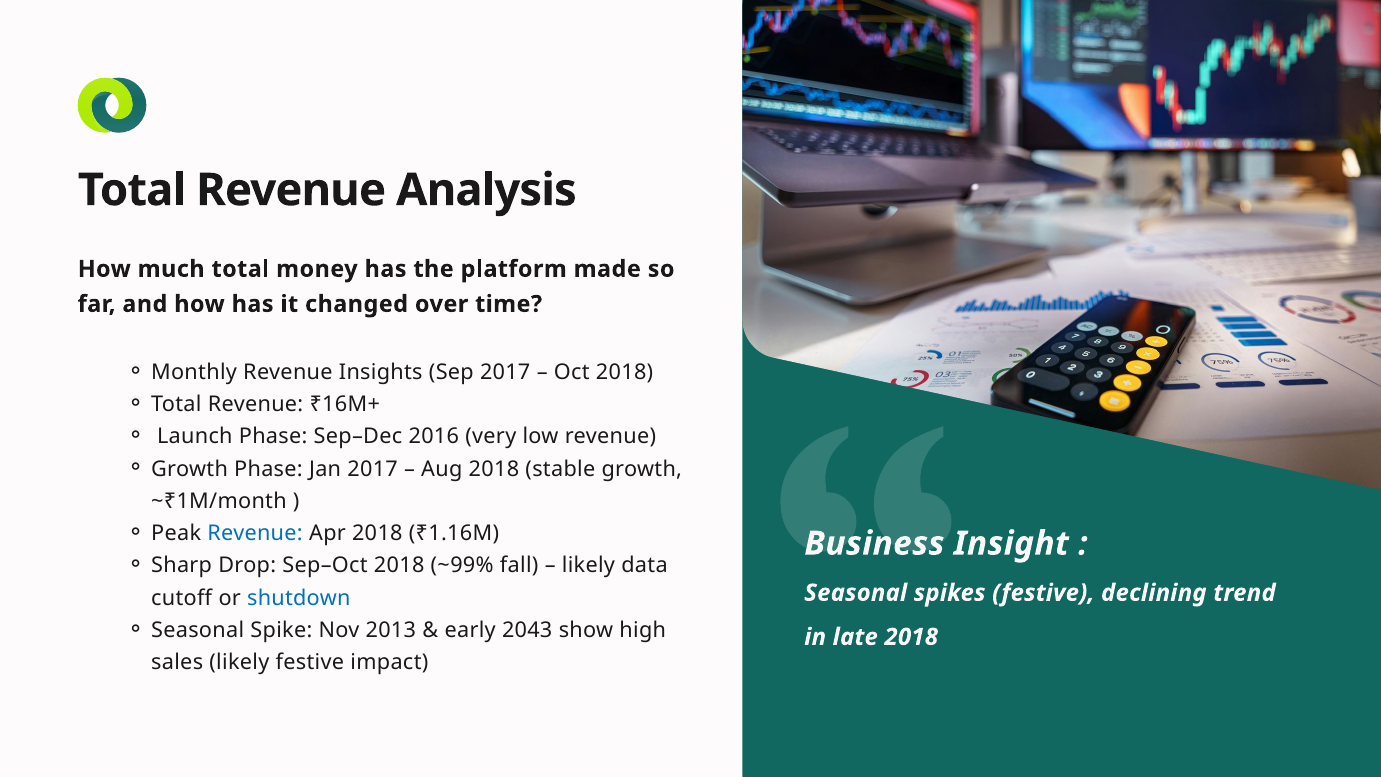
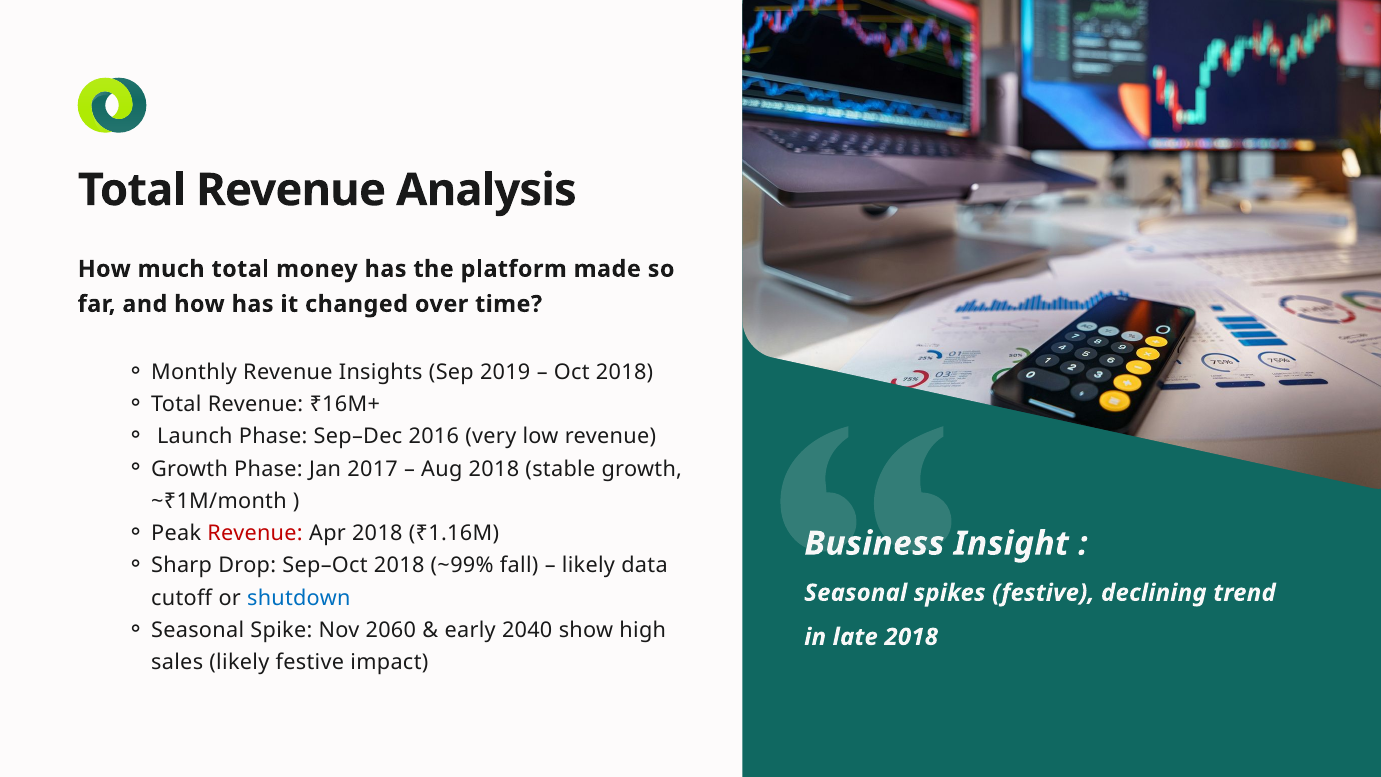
Sep 2017: 2017 -> 2019
Revenue at (255, 533) colour: blue -> red
2013: 2013 -> 2060
2043: 2043 -> 2040
